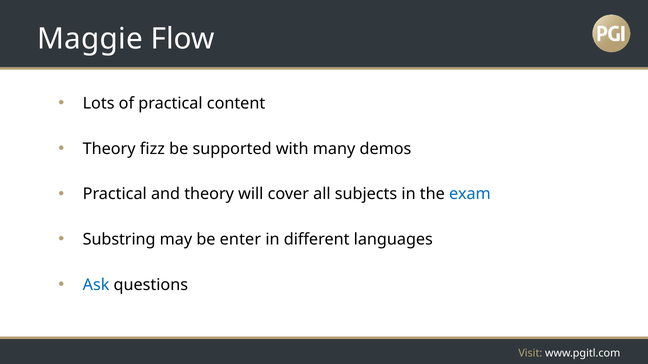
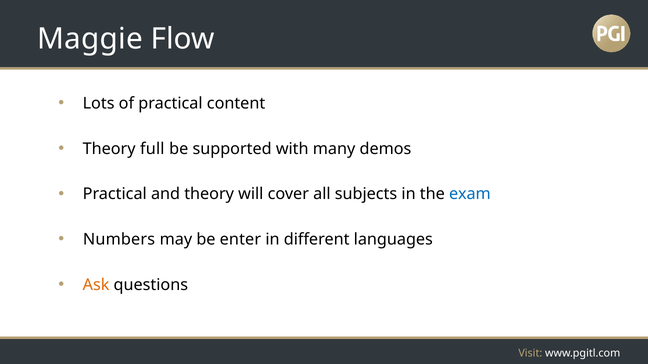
fizz: fizz -> full
Substring: Substring -> Numbers
Ask colour: blue -> orange
